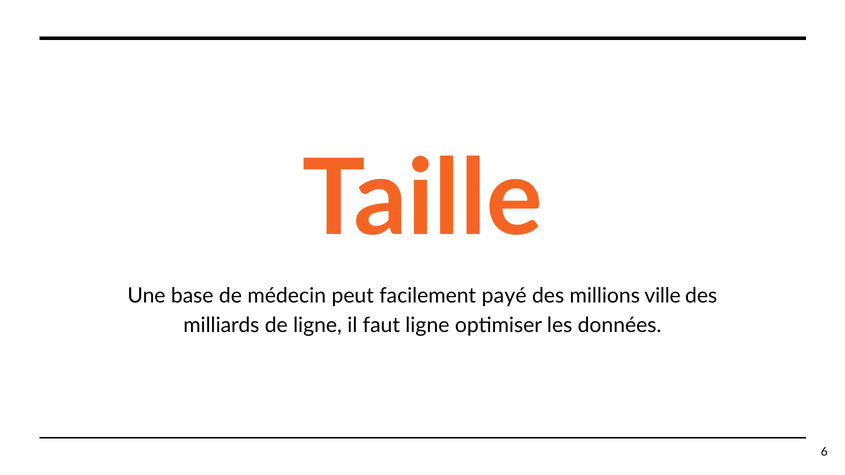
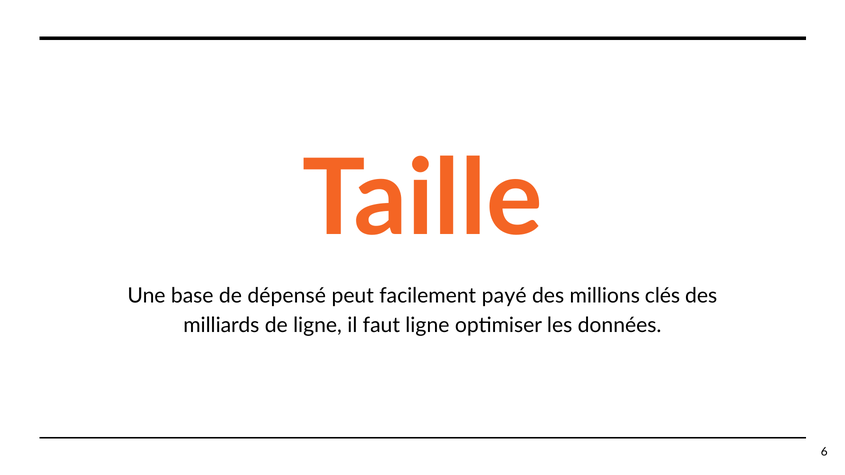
médecin: médecin -> dépensé
ville: ville -> clés
